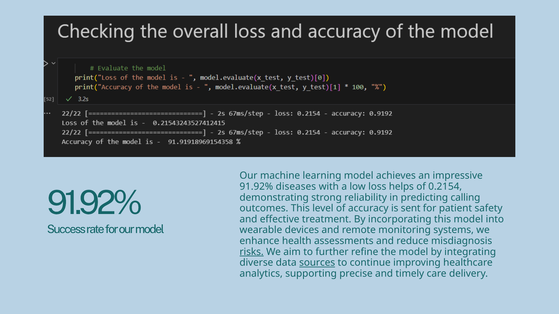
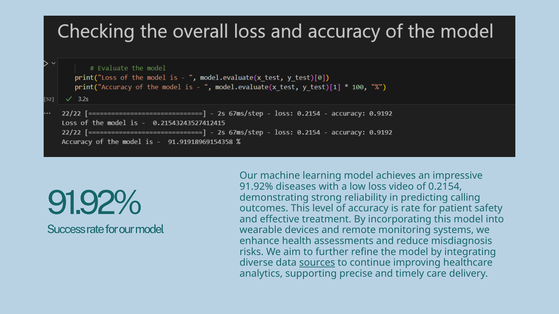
helps: helps -> video
is sent: sent -> rate
risks underline: present -> none
